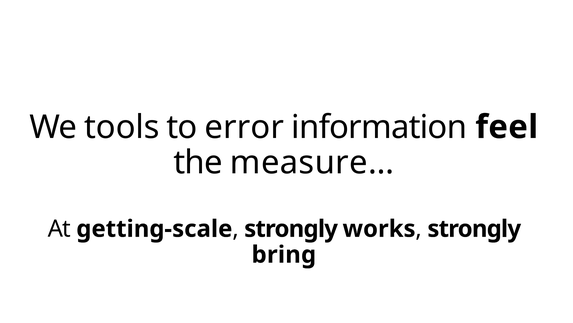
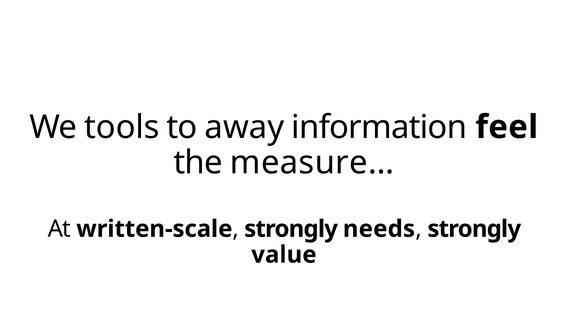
error: error -> away
getting-scale: getting-scale -> written-scale
works: works -> needs
bring: bring -> value
